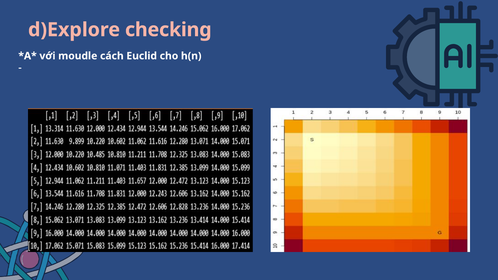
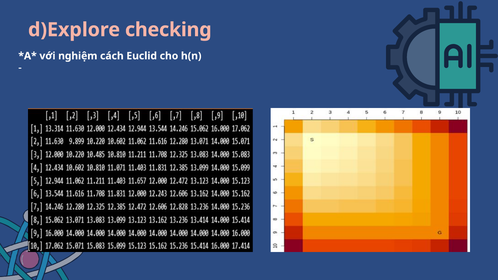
moudle: moudle -> nghiệm
